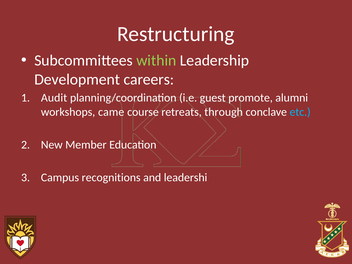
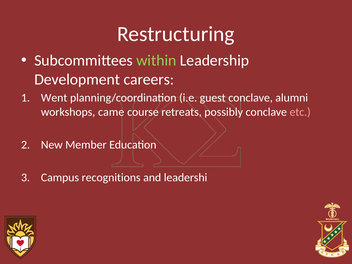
Audit: Audit -> Went
guest promote: promote -> conclave
through: through -> possibly
etc colour: light blue -> pink
